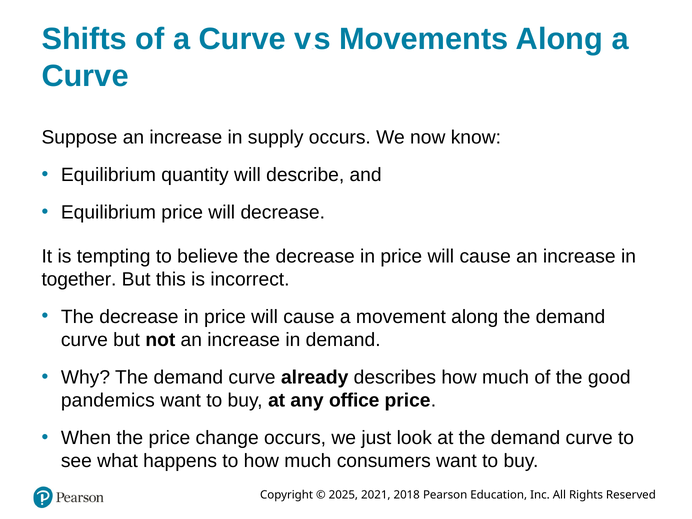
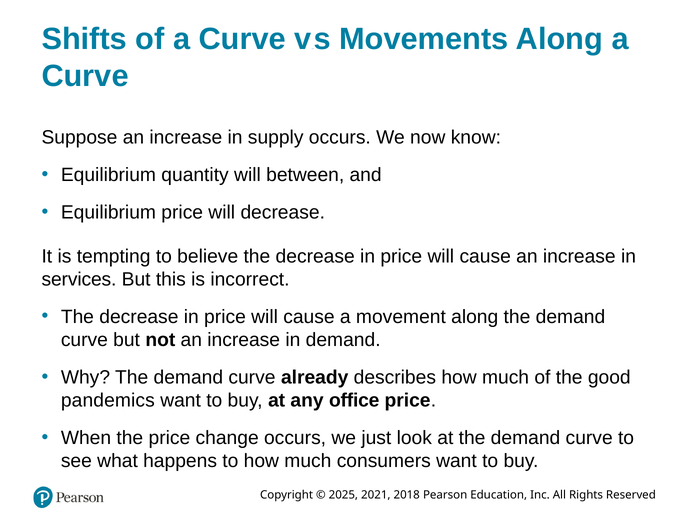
describe: describe -> between
together: together -> services
